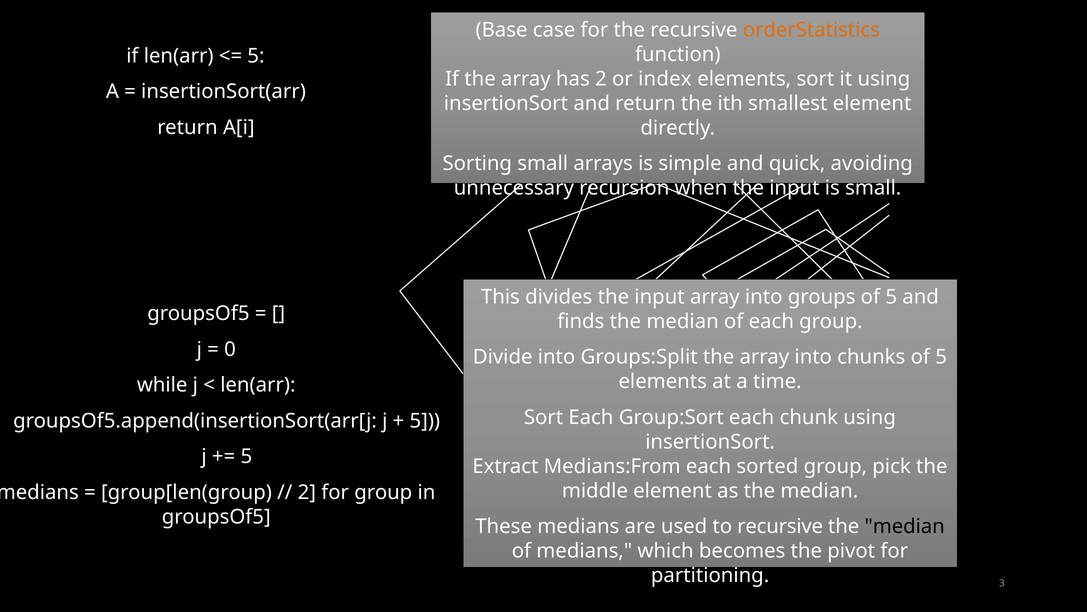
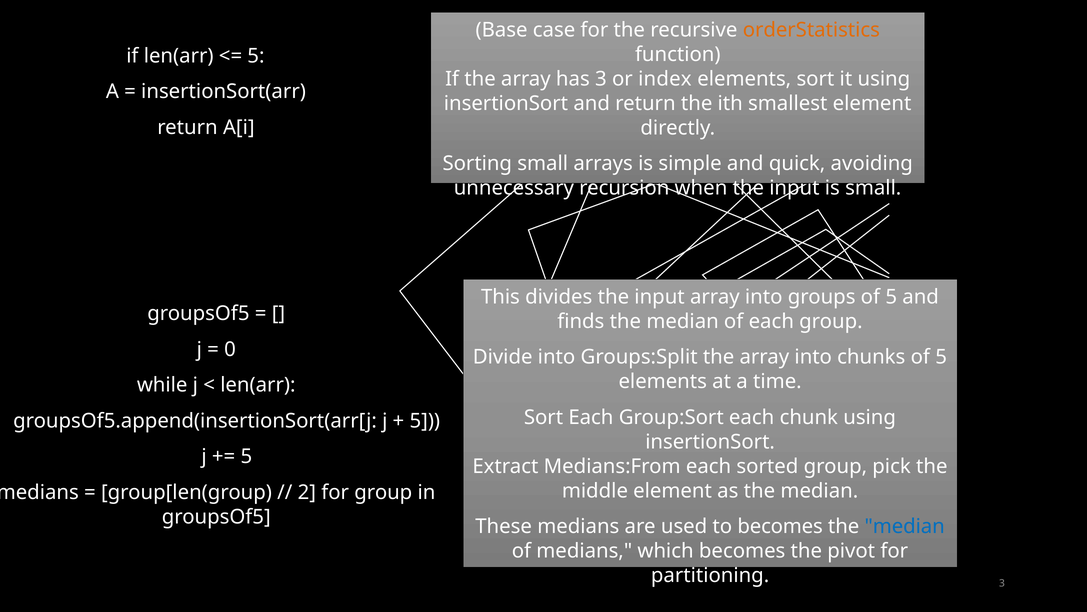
has 2: 2 -> 3
to recursive: recursive -> becomes
median at (905, 526) colour: black -> blue
